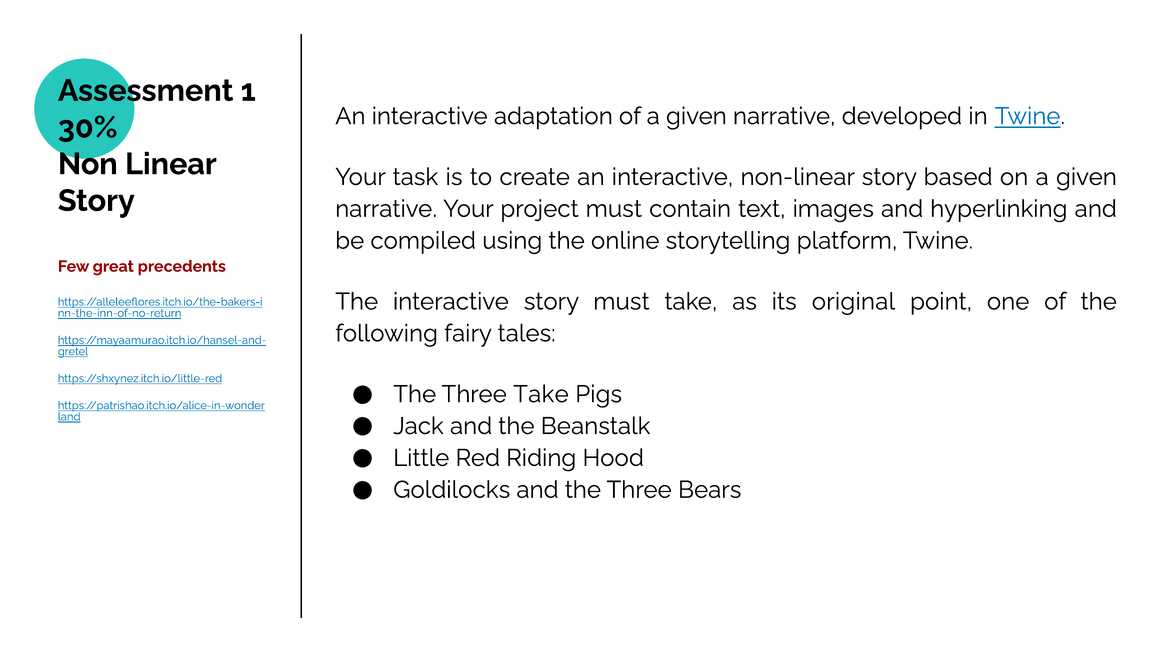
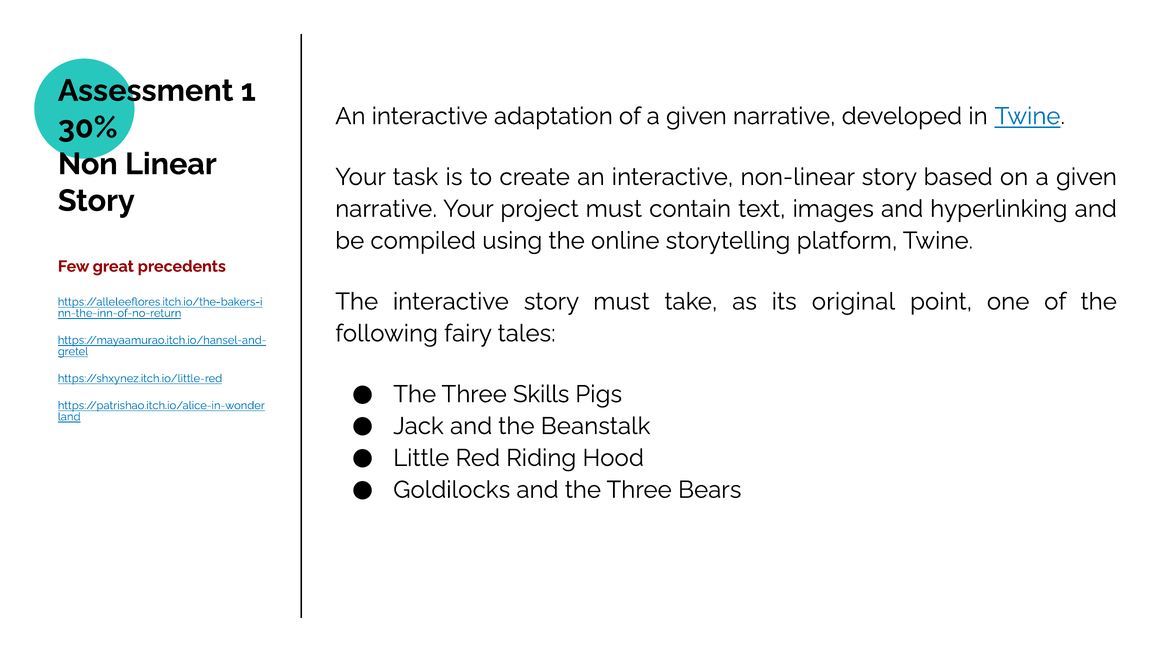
Three Take: Take -> Skills
